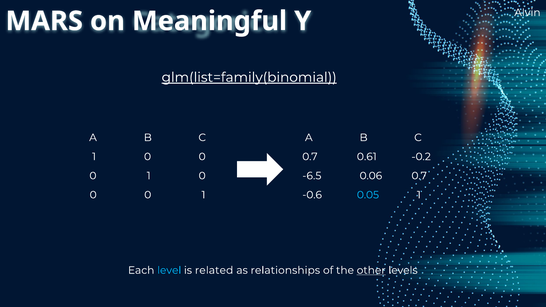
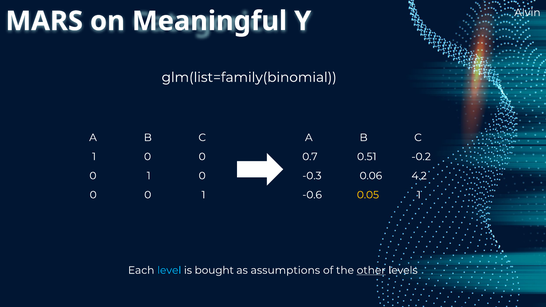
glm(list=family(binomial underline: present -> none
0.61: 0.61 -> 0.51
-6.5: -6.5 -> -0.3
0.06 0.7: 0.7 -> 4.2
0.05 colour: light blue -> yellow
related: related -> bought
relationships: relationships -> assumptions
